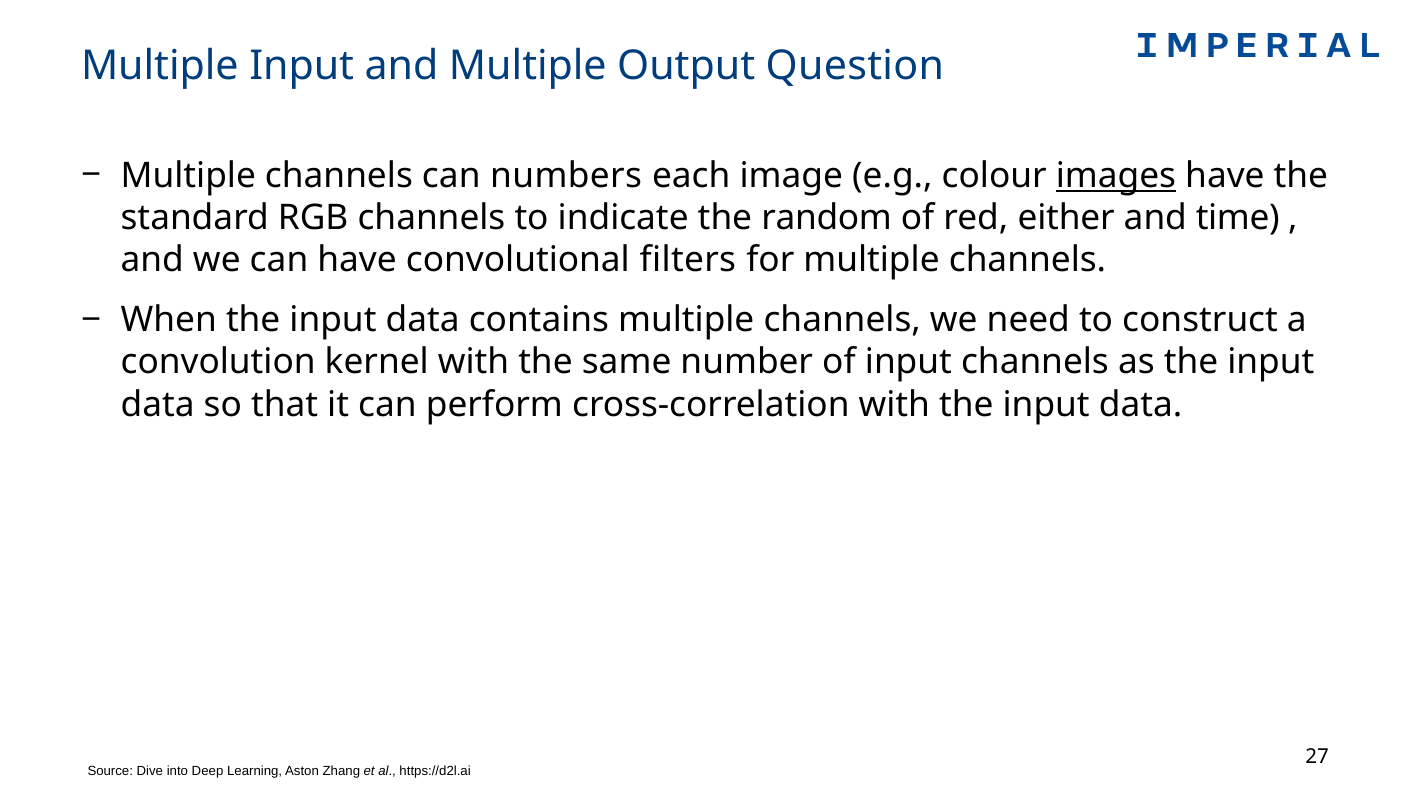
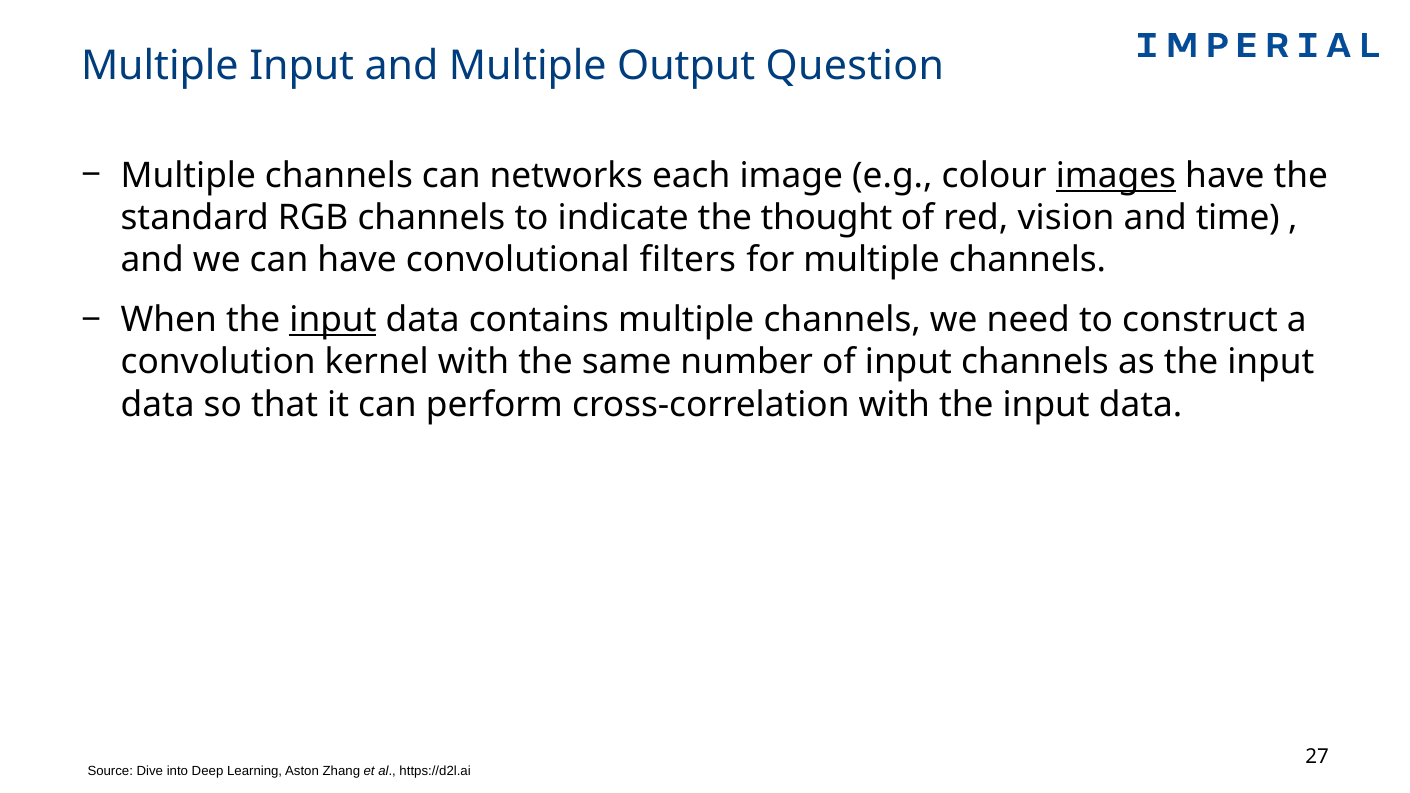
numbers: numbers -> networks
random: random -> thought
either: either -> vision
input at (333, 320) underline: none -> present
